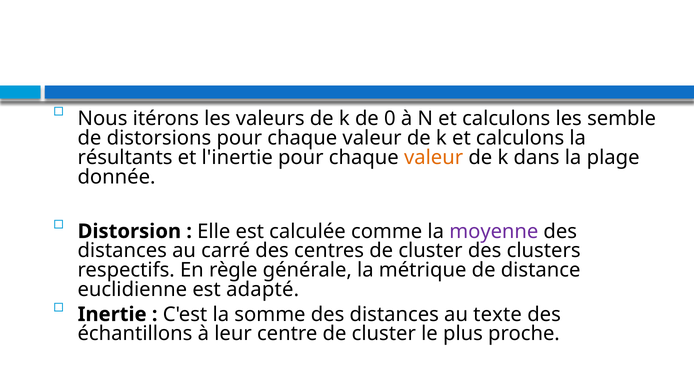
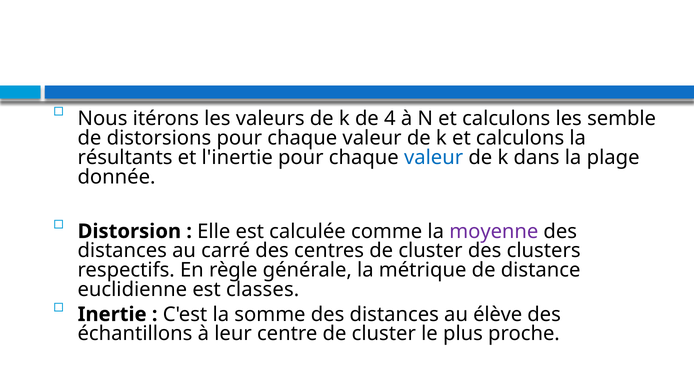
0: 0 -> 4
valeur at (434, 158) colour: orange -> blue
adapté: adapté -> classes
texte: texte -> élève
